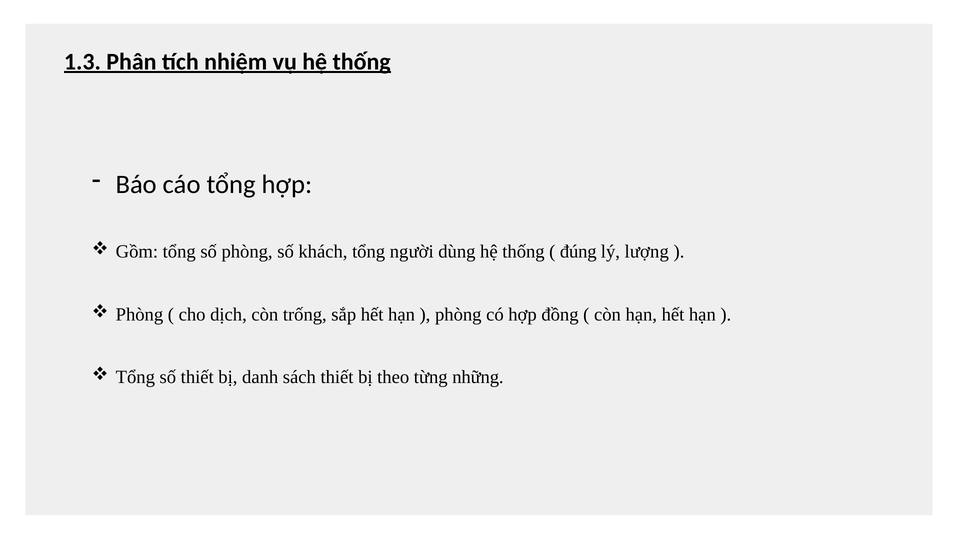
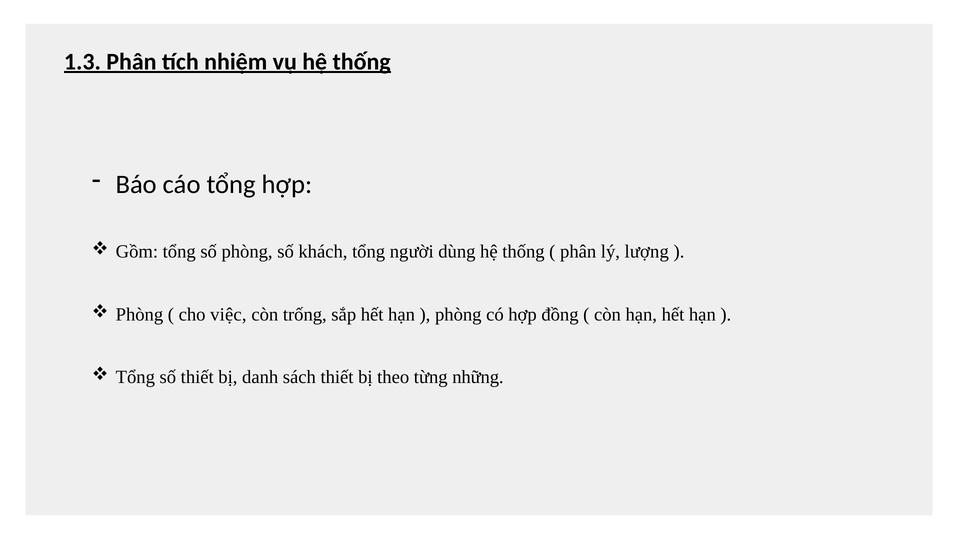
đúng at (578, 252): đúng -> phân
dịch: dịch -> việc
